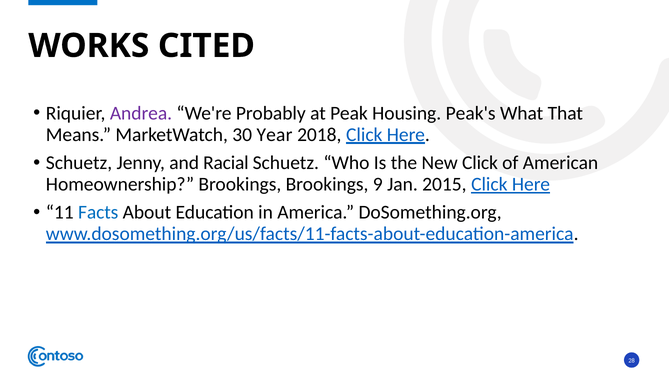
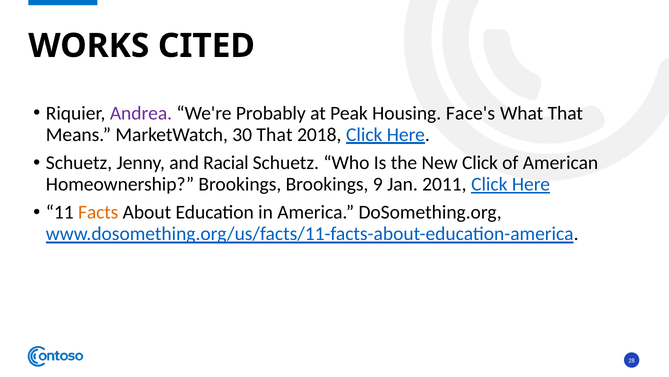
Peak's: Peak's -> Face's
30 Year: Year -> That
2015: 2015 -> 2011
Facts colour: blue -> orange
